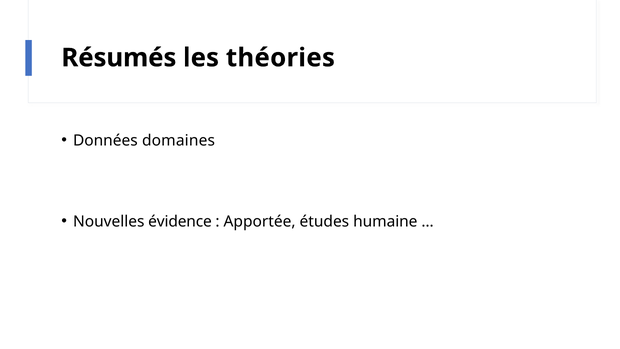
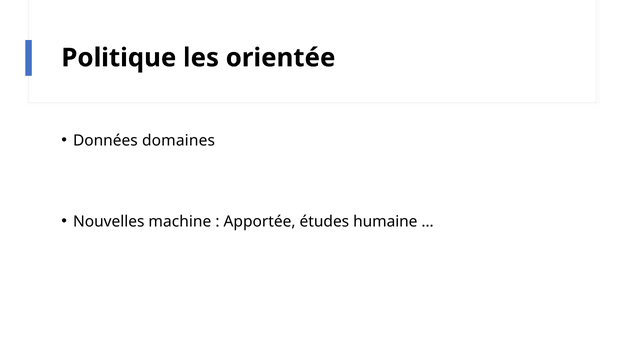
Résumés: Résumés -> Politique
théories: théories -> orientée
évidence: évidence -> machine
